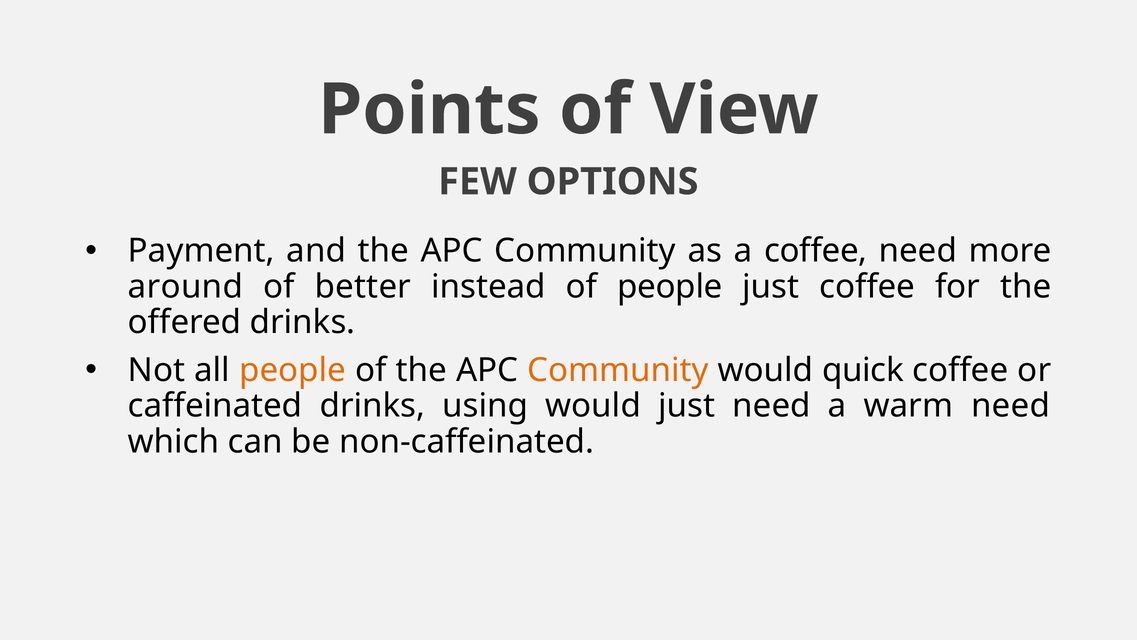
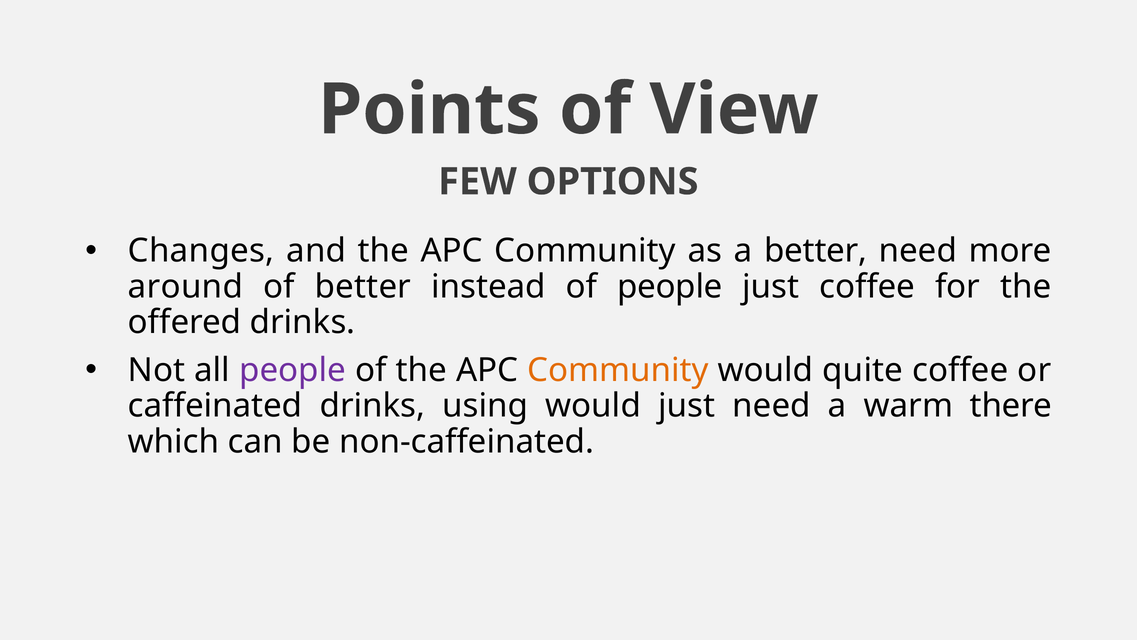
Payment: Payment -> Changes
a coffee: coffee -> better
people at (292, 370) colour: orange -> purple
quick: quick -> quite
warm need: need -> there
